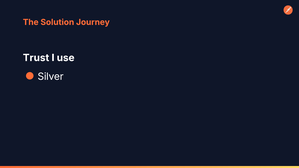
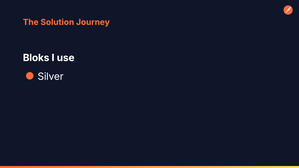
Trust: Trust -> Bloks
